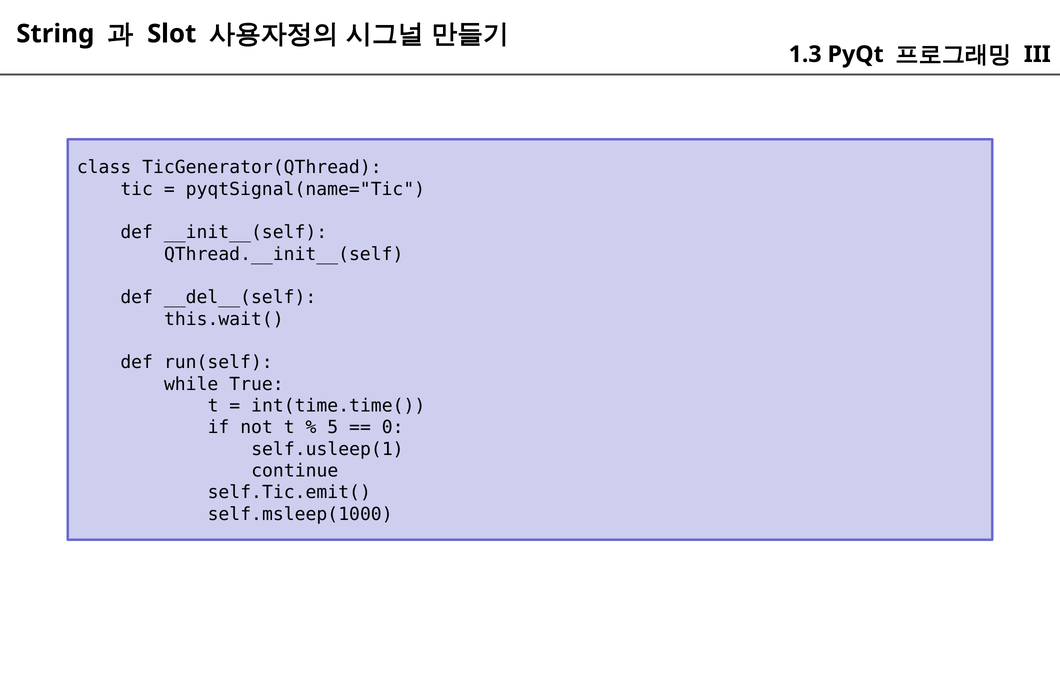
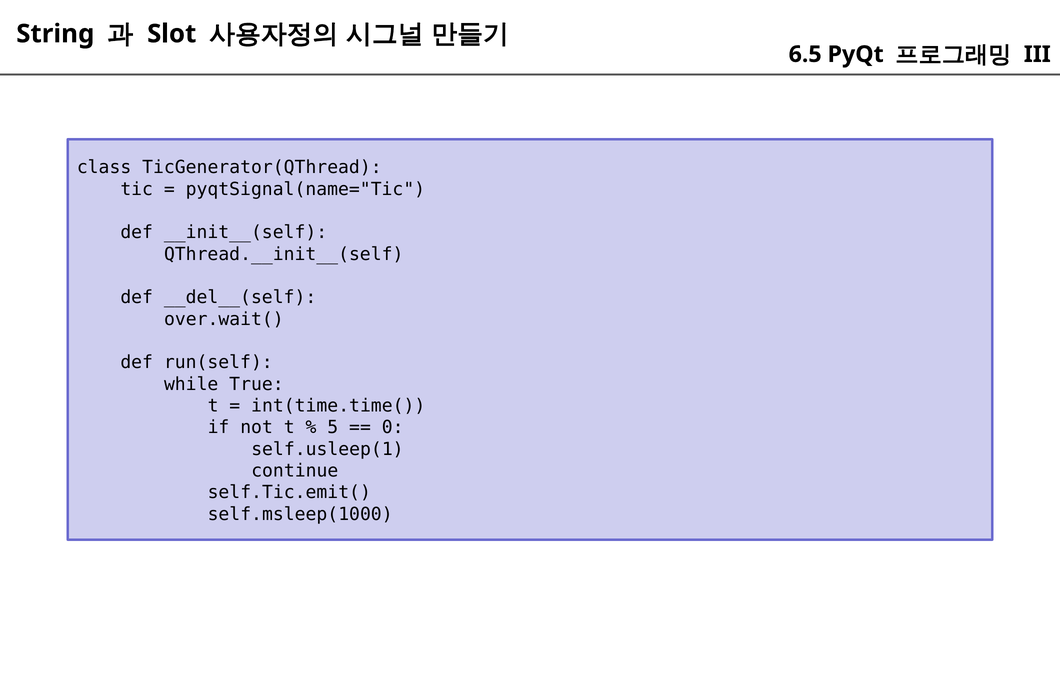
1.3: 1.3 -> 6.5
this.wait(: this.wait( -> over.wait(
